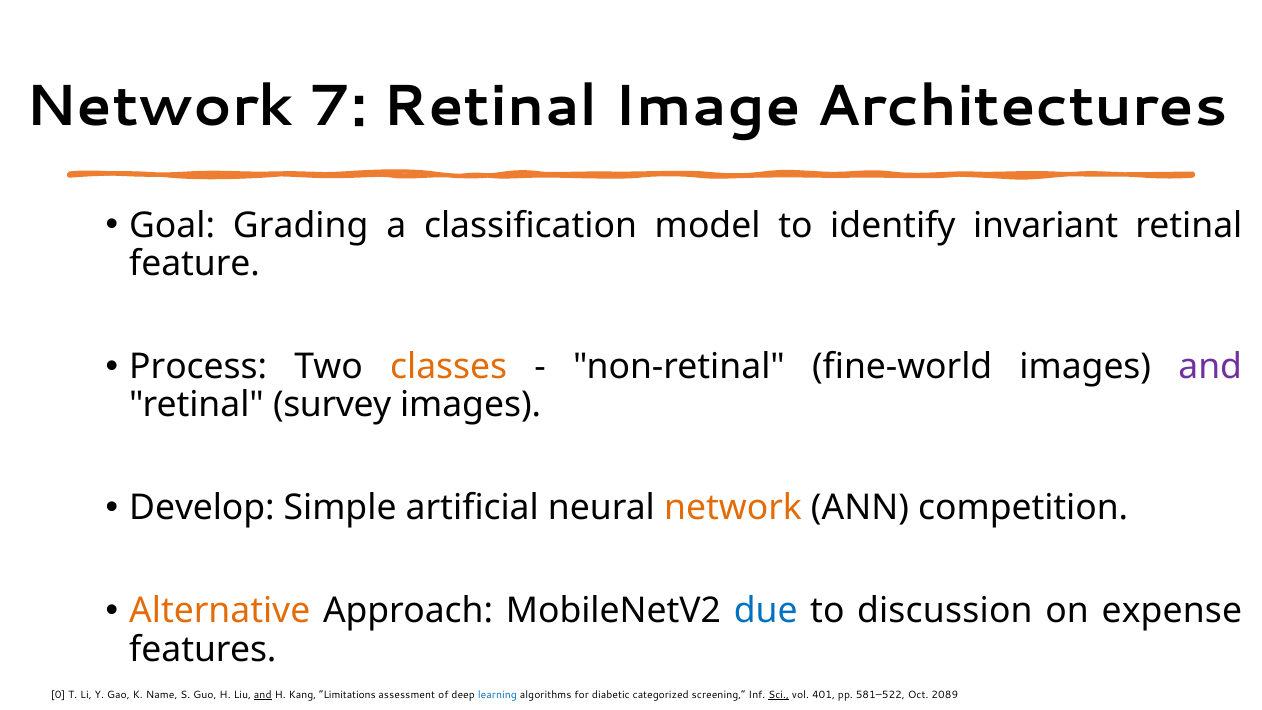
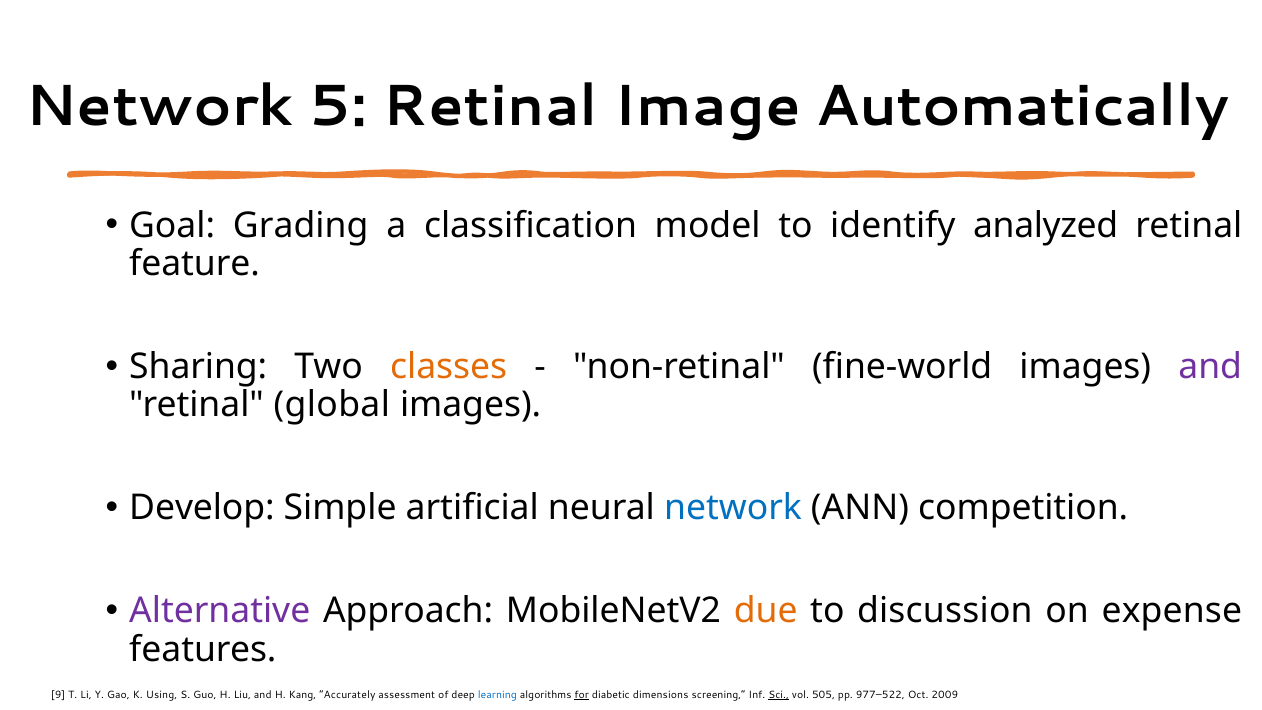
7: 7 -> 5
Architectures: Architectures -> Automatically
invariant: invariant -> analyzed
Process: Process -> Sharing
survey: survey -> global
network at (733, 508) colour: orange -> blue
Alternative colour: orange -> purple
due colour: blue -> orange
0: 0 -> 9
Name: Name -> Using
and at (263, 695) underline: present -> none
Limitations: Limitations -> Accurately
for underline: none -> present
categorized: categorized -> dimensions
401: 401 -> 505
581–522: 581–522 -> 977–522
2089: 2089 -> 2009
